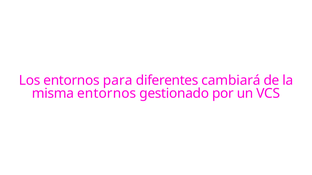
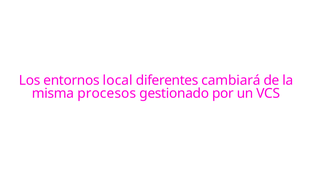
para: para -> local
misma entornos: entornos -> procesos
